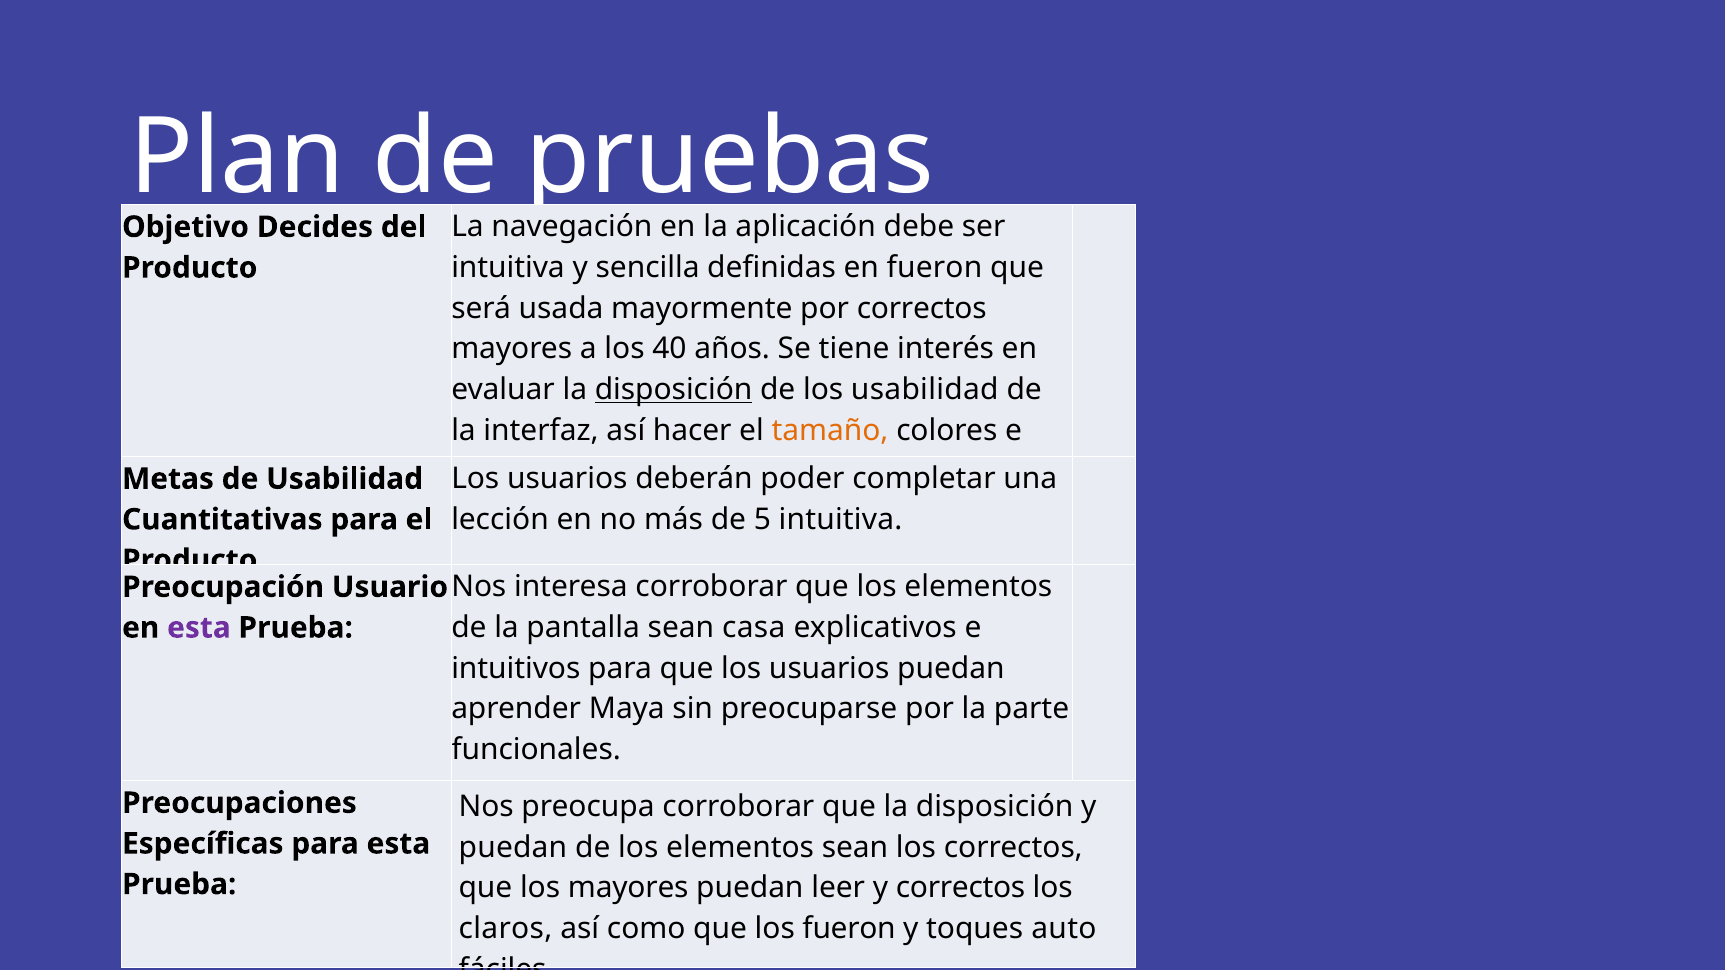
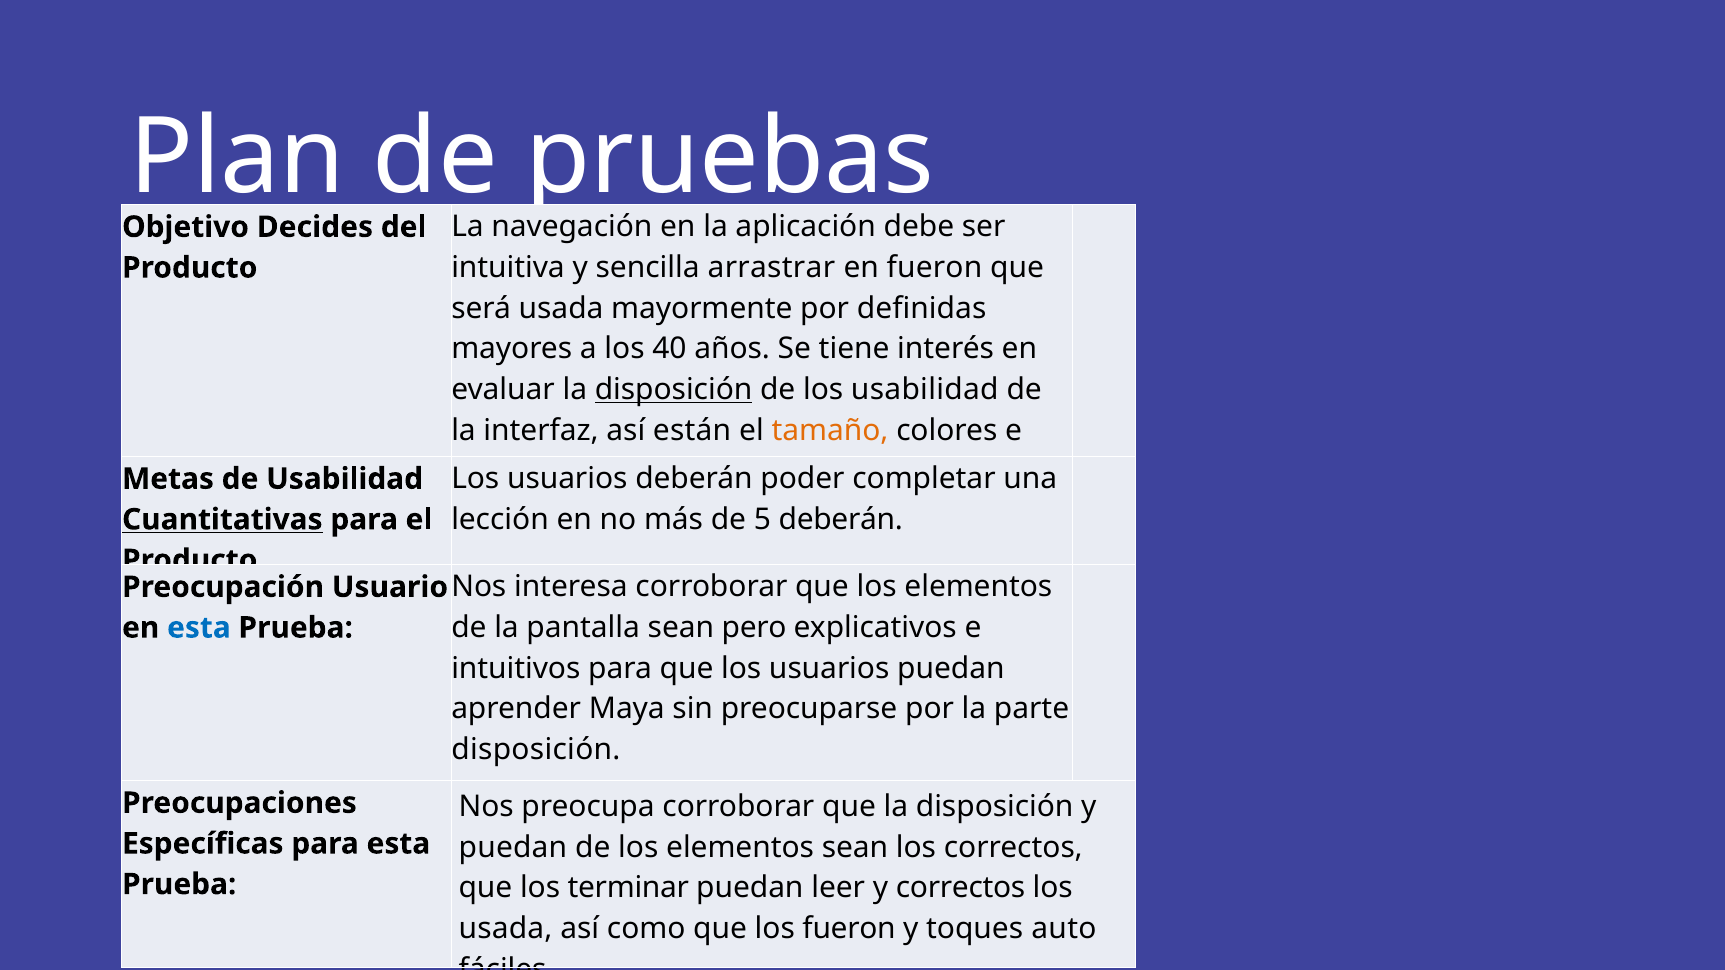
definidas: definidas -> arrastrar
por correctos: correctos -> definidas
hacer: hacer -> están
5 intuitiva: intuitiva -> deberán
Cuantitativas underline: none -> present
casa: casa -> pero
esta at (199, 628) colour: purple -> blue
funcionales at (536, 750): funcionales -> disposición
los mayores: mayores -> terminar
claros at (505, 929): claros -> usada
